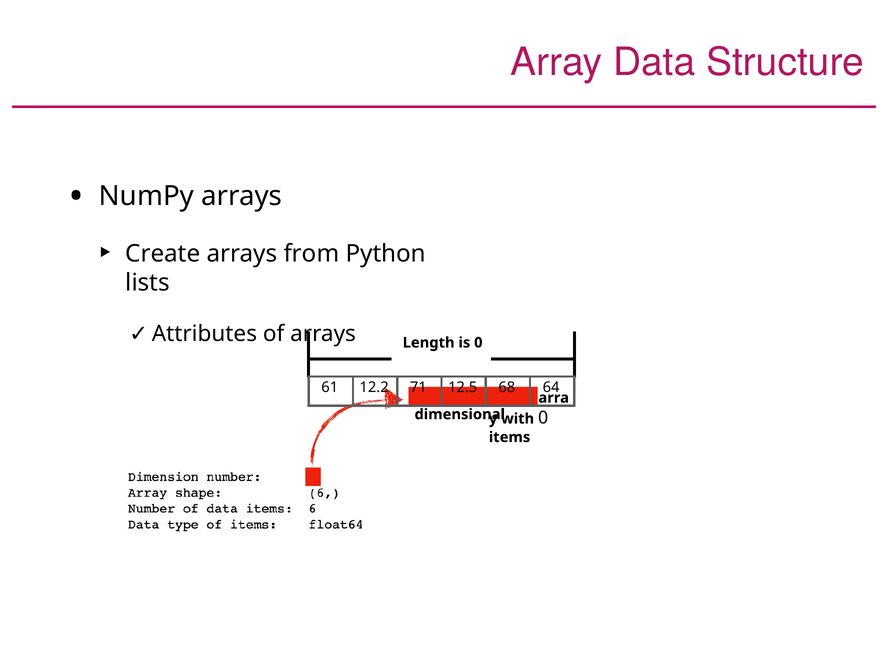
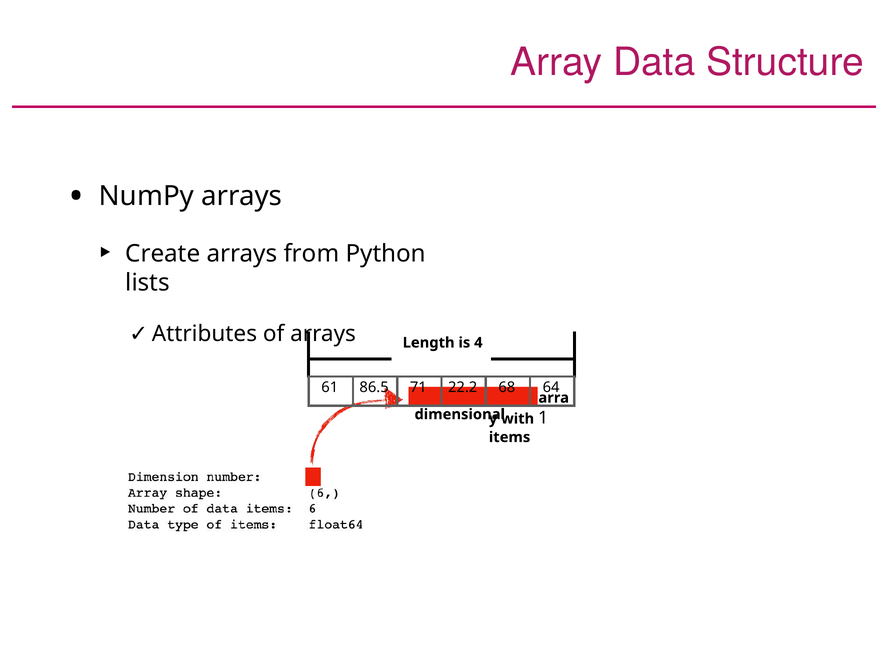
is 0: 0 -> 4
12.2: 12.2 -> 86.5
12.5: 12.5 -> 22.2
with 0: 0 -> 1
